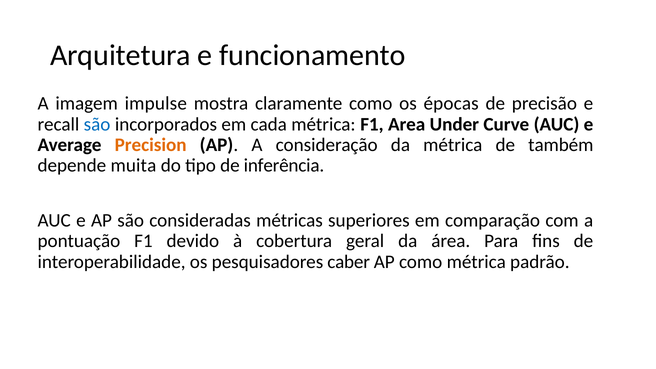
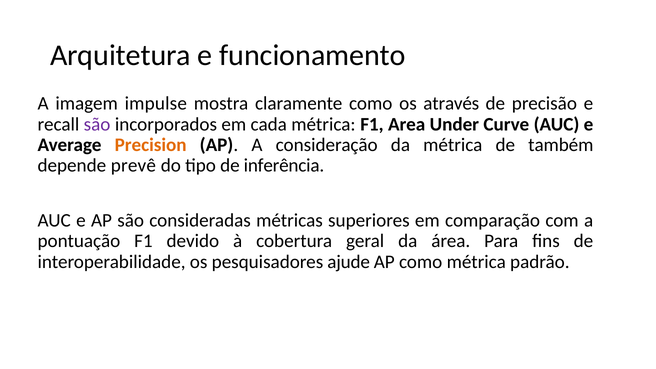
épocas: épocas -> através
são at (97, 124) colour: blue -> purple
muita: muita -> prevê
caber: caber -> ajude
